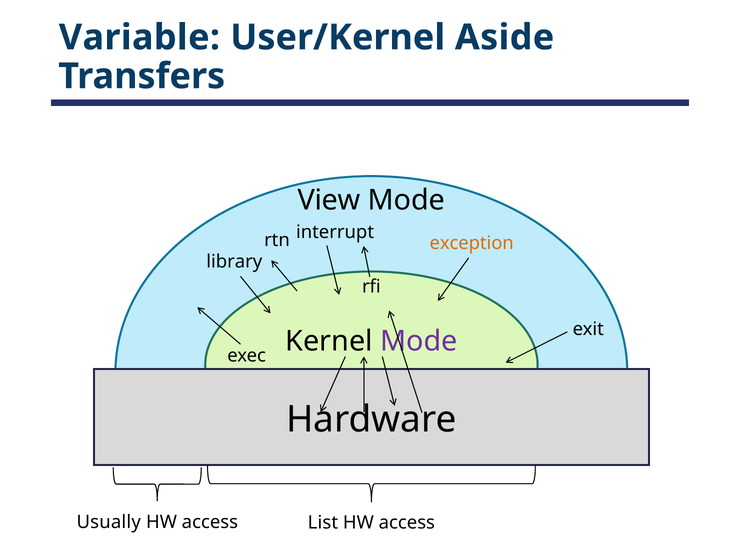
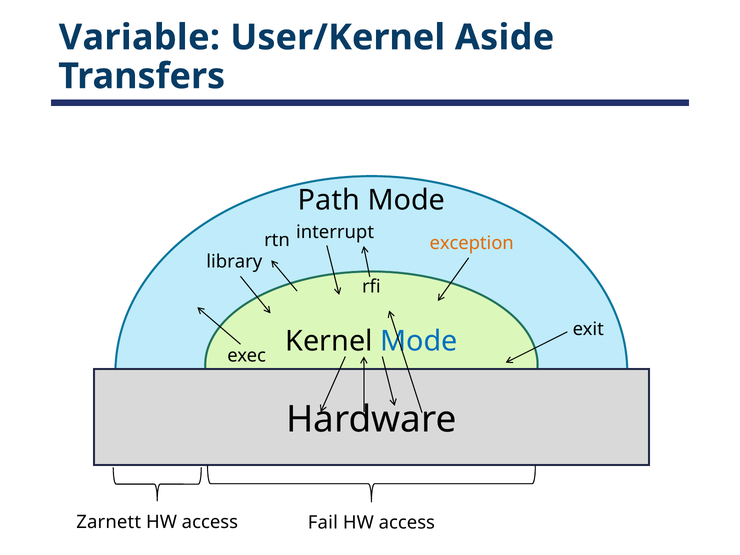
View: View -> Path
Mode at (419, 341) colour: purple -> blue
Usually: Usually -> Zarnett
List: List -> Fail
